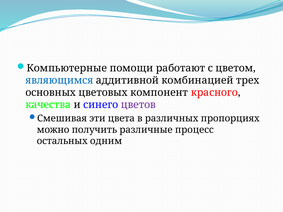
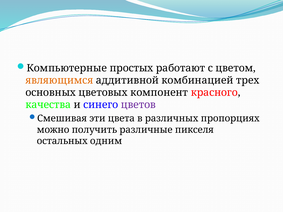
помощи: помощи -> простых
являющимся colour: blue -> orange
процесс: процесс -> пикселя
